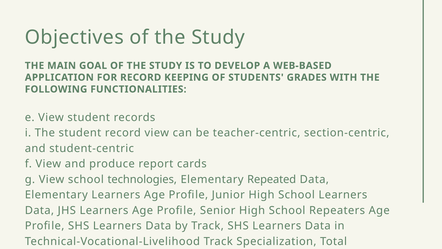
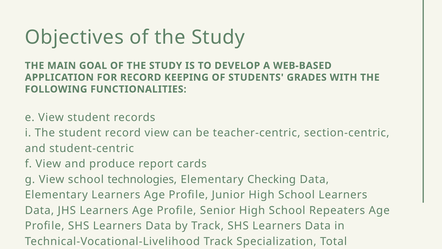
Repeated: Repeated -> Checking
